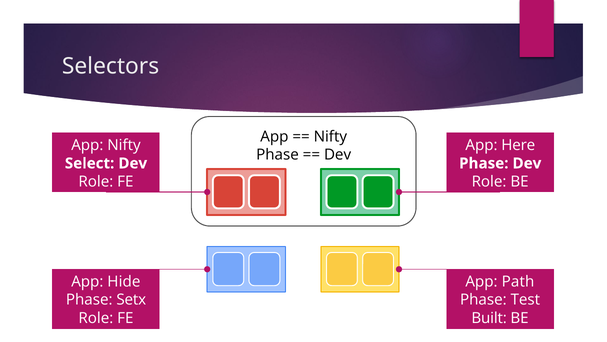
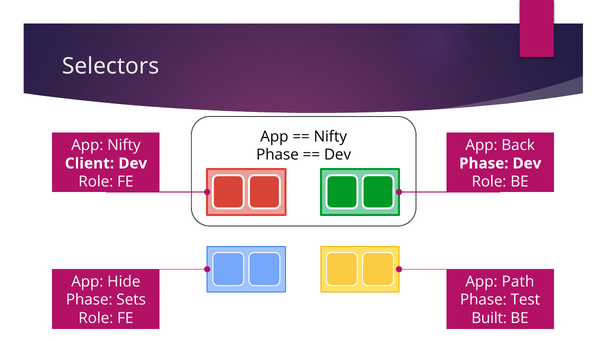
Here: Here -> Back
Select: Select -> Client
Setx: Setx -> Sets
